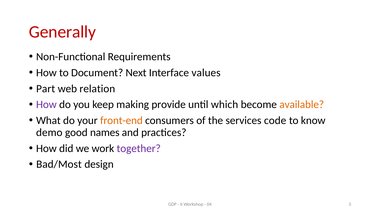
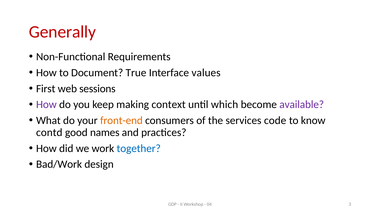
Next: Next -> True
Part: Part -> First
relation: relation -> sessions
provide: provide -> context
available colour: orange -> purple
demo: demo -> contd
together colour: purple -> blue
Bad/Most: Bad/Most -> Bad/Work
